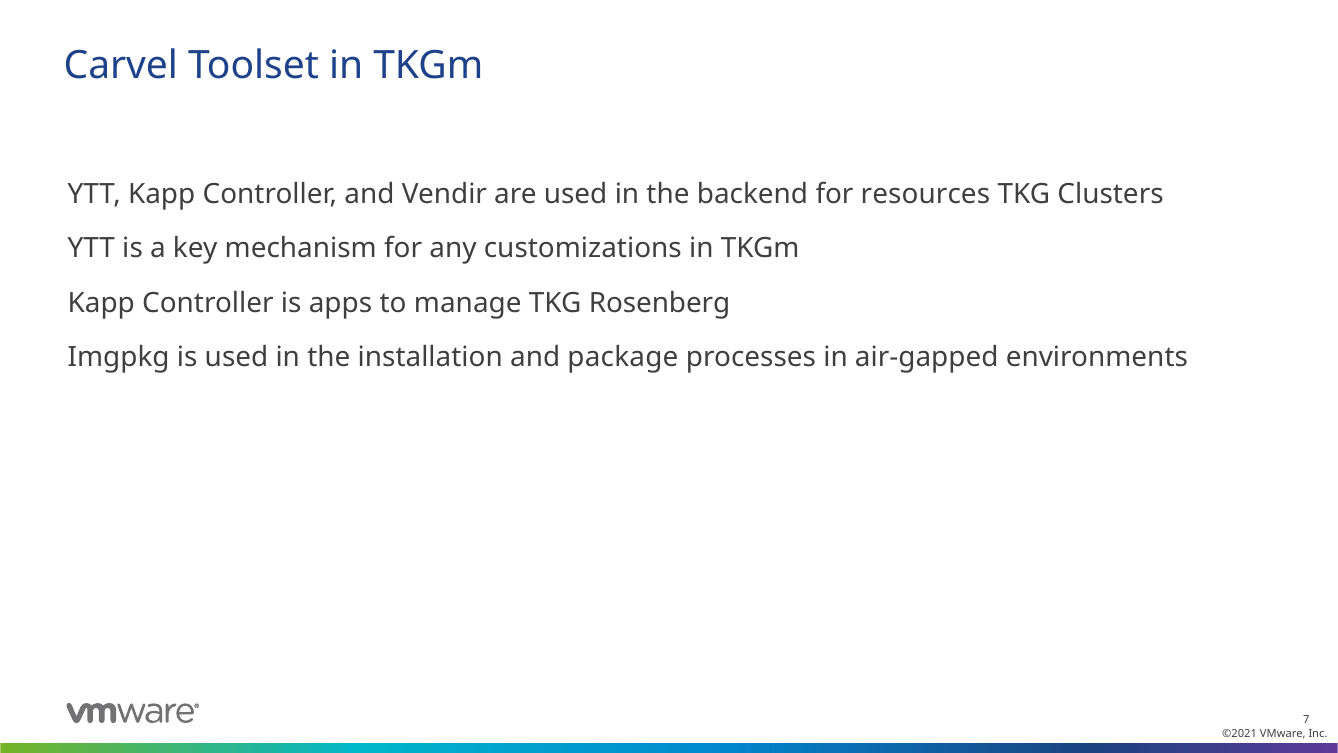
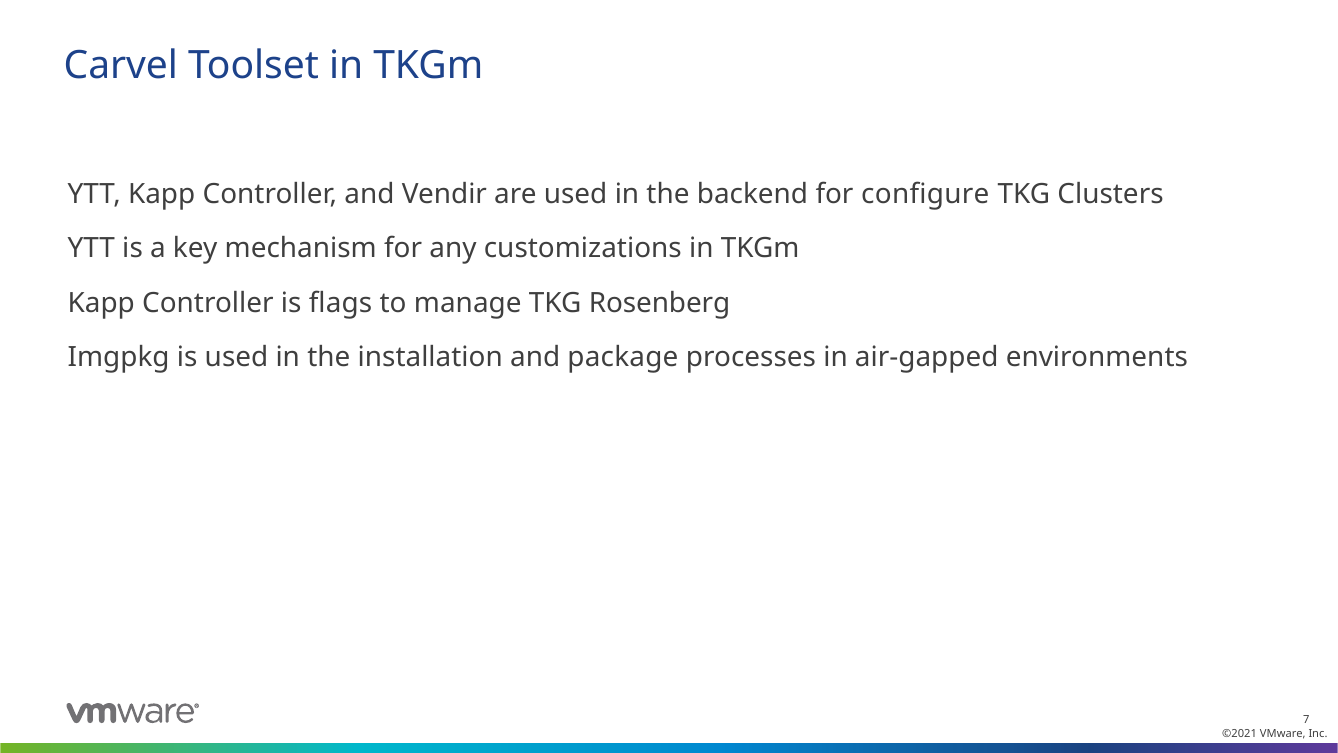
resources: resources -> configure
apps: apps -> flags
